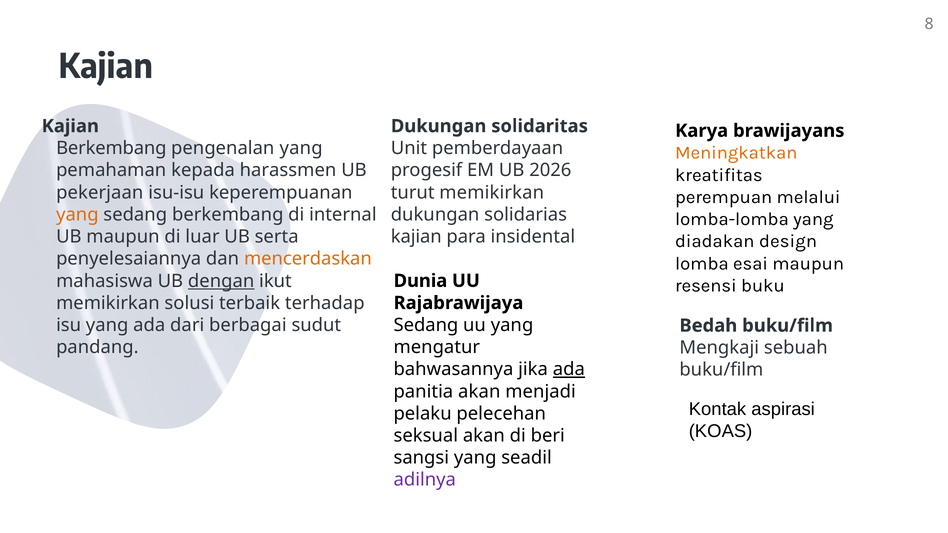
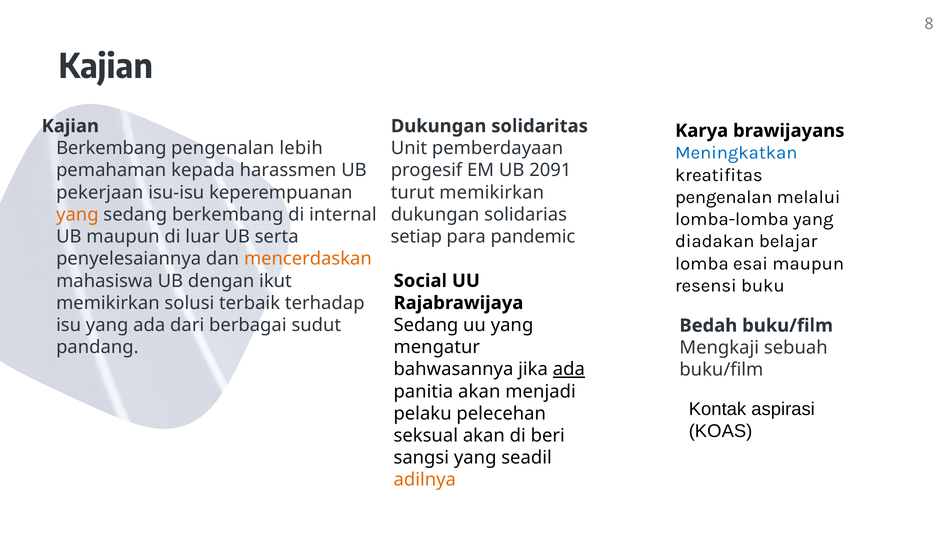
pengenalan yang: yang -> lebih
Meningkatkan colour: orange -> blue
2026: 2026 -> 2091
perempuan at (724, 197): perempuan -> pengenalan
kajian at (416, 237): kajian -> setiap
insidental: insidental -> pandemic
design: design -> belajar
dengan underline: present -> none
Dunia: Dunia -> Social
adilnya colour: purple -> orange
